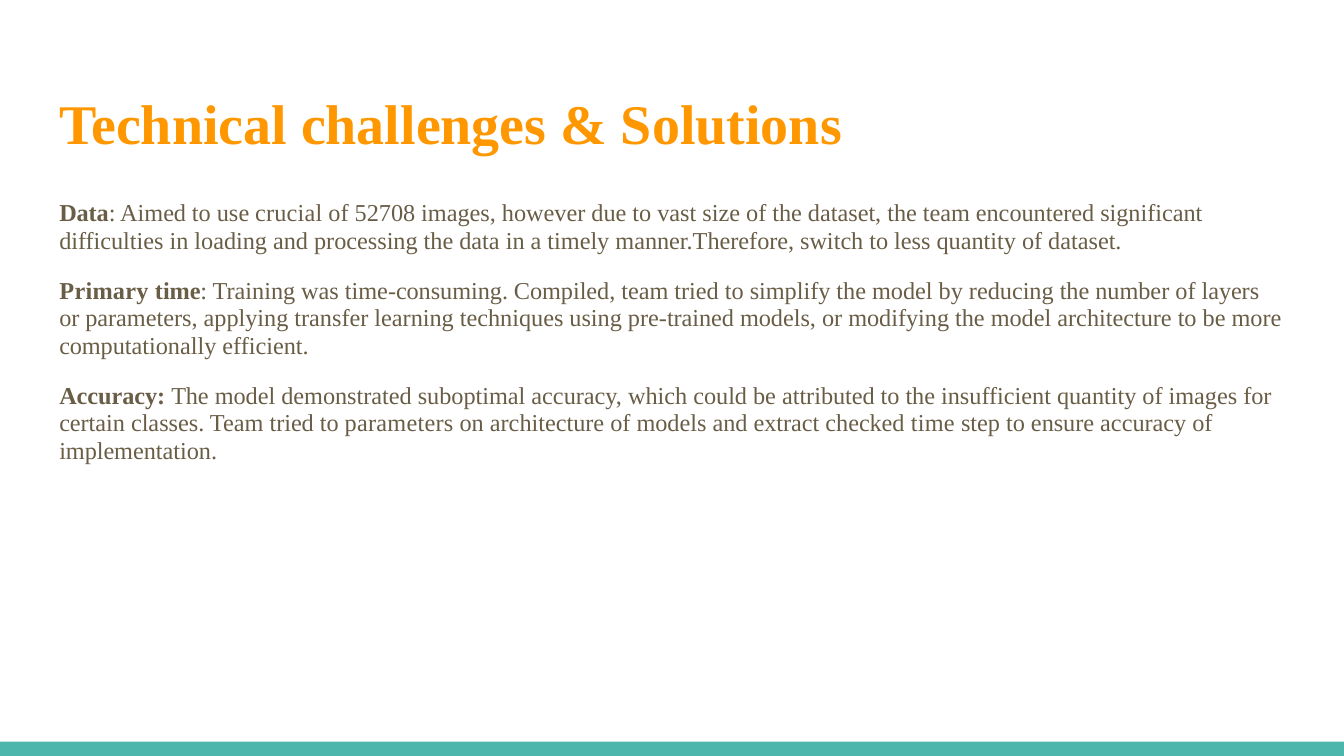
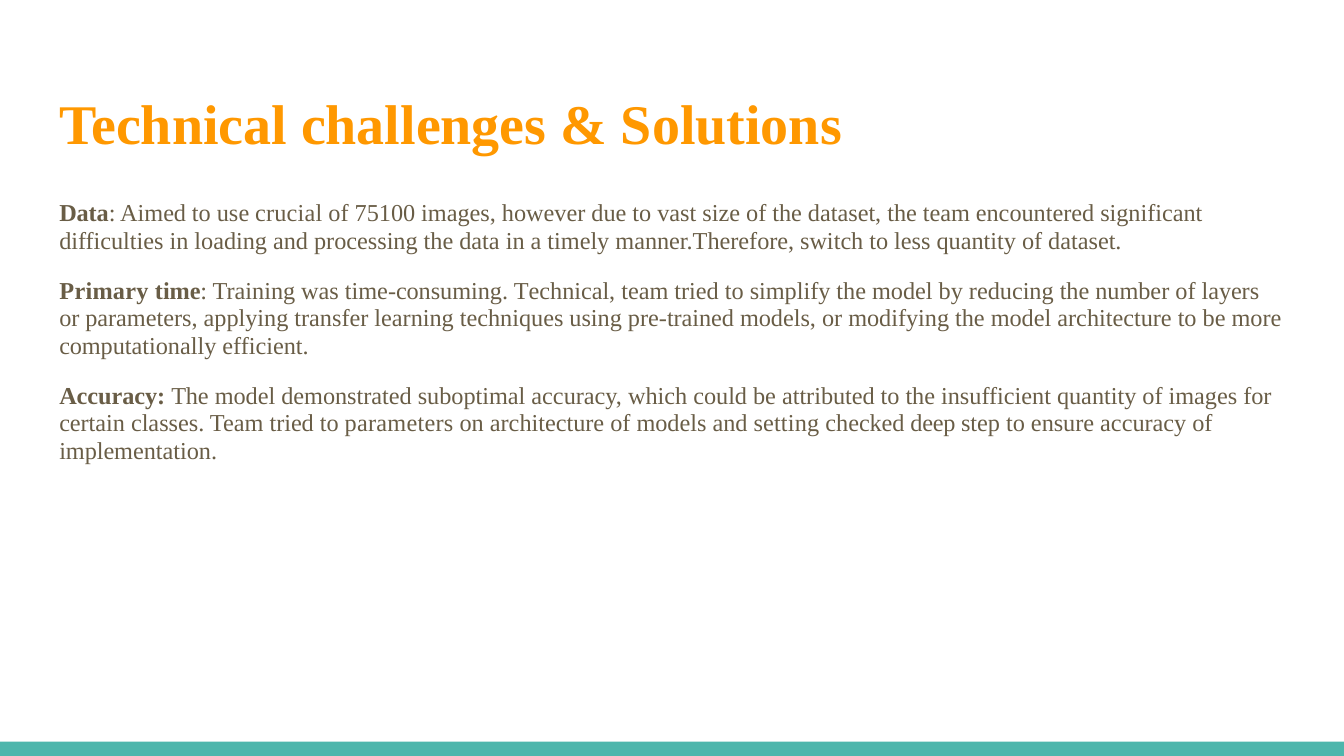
52708: 52708 -> 75100
time-consuming Compiled: Compiled -> Technical
extract: extract -> setting
checked time: time -> deep
